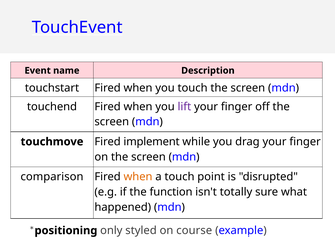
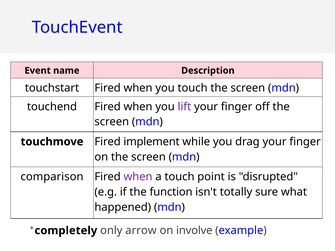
when at (138, 177) colour: orange -> purple
positioning: positioning -> completely
styled: styled -> arrow
course: course -> involve
